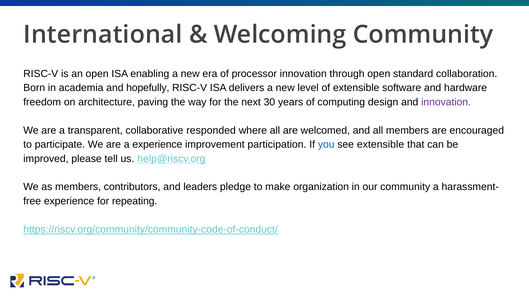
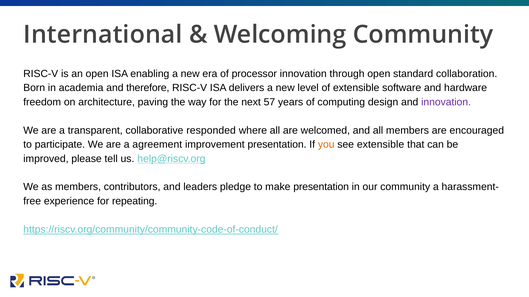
hopefully: hopefully -> therefore
30: 30 -> 57
a experience: experience -> agreement
improvement participation: participation -> presentation
you colour: blue -> orange
make organization: organization -> presentation
